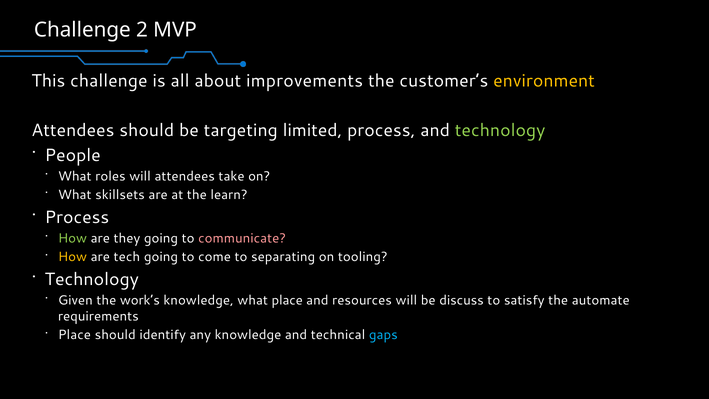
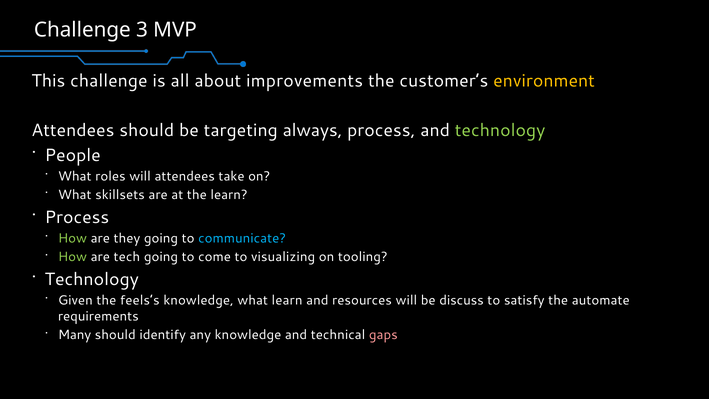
2: 2 -> 3
limited: limited -> always
communicate colour: pink -> light blue
How at (72, 257) colour: yellow -> light green
separating: separating -> visualizing
work’s: work’s -> feels’s
what place: place -> learn
Place at (74, 335): Place -> Many
gaps colour: light blue -> pink
